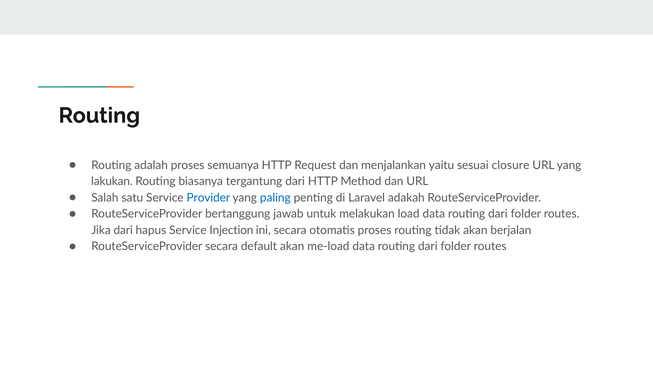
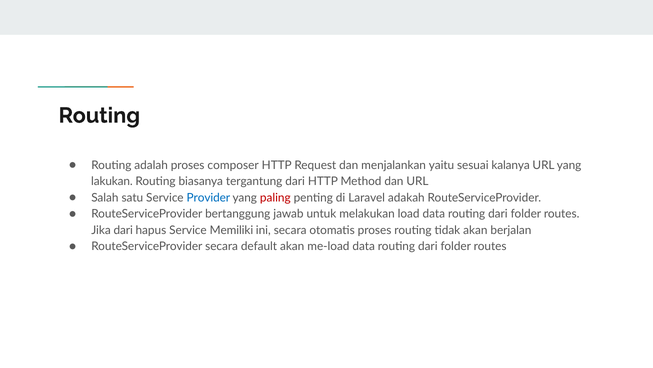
semuanya: semuanya -> composer
closure: closure -> kalanya
paling colour: blue -> red
Injection: Injection -> Memiliki
